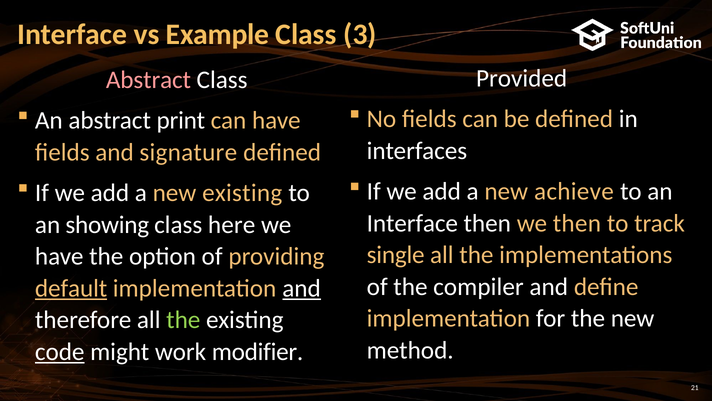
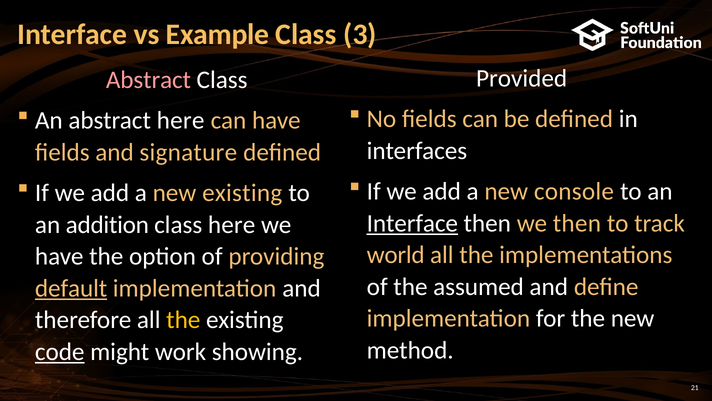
abstract print: print -> here
achieve: achieve -> console
Interface at (412, 223) underline: none -> present
showing: showing -> addition
single: single -> world
compiler: compiler -> assumed
and at (302, 288) underline: present -> none
the at (183, 320) colour: light green -> yellow
modifier: modifier -> showing
